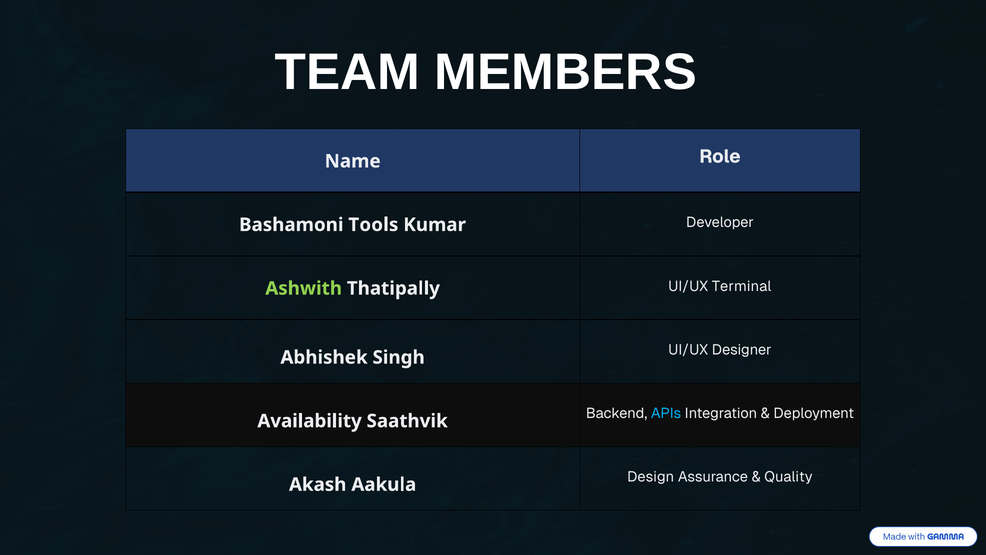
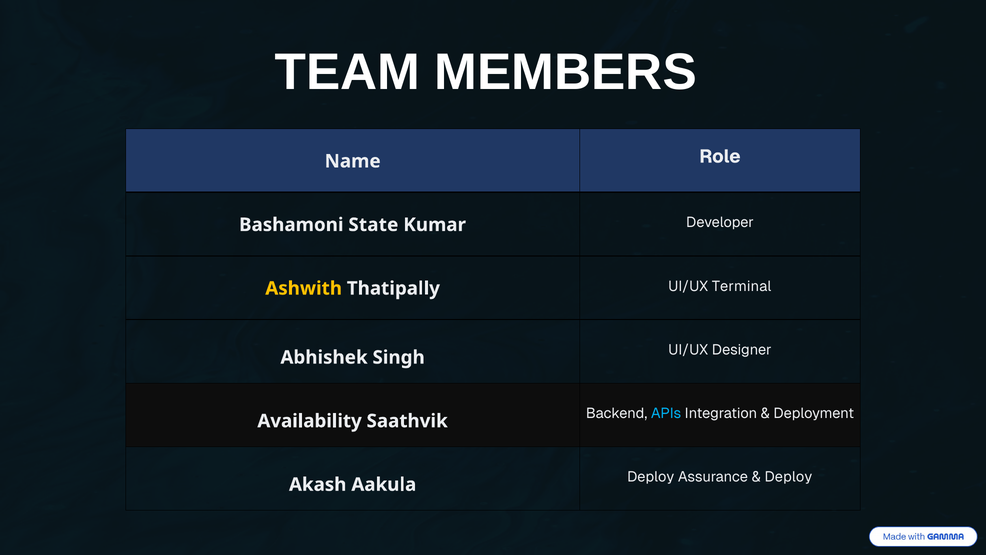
Tools: Tools -> State
Ashwith colour: light green -> yellow
Design at (651, 477): Design -> Deploy
Quality at (788, 477): Quality -> Deploy
